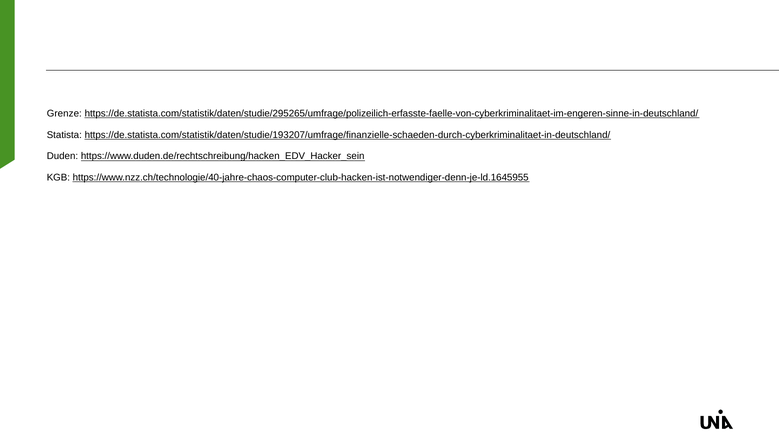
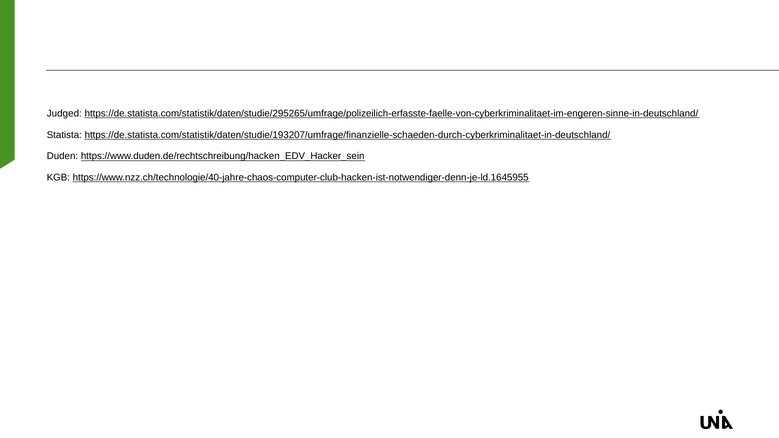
Grenze: Grenze -> Judged
